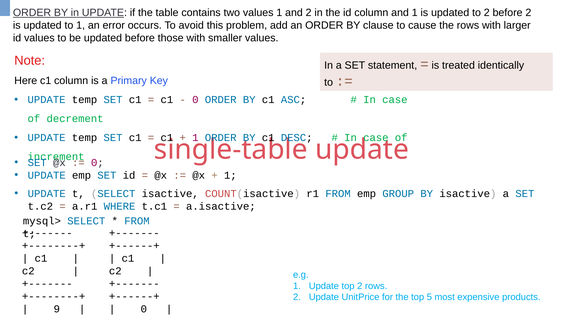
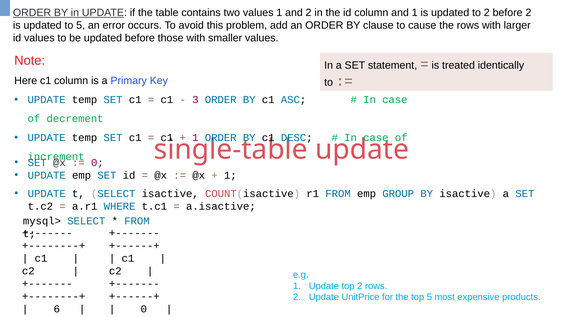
to 1: 1 -> 5
0 at (195, 100): 0 -> 3
9 at (57, 309): 9 -> 6
